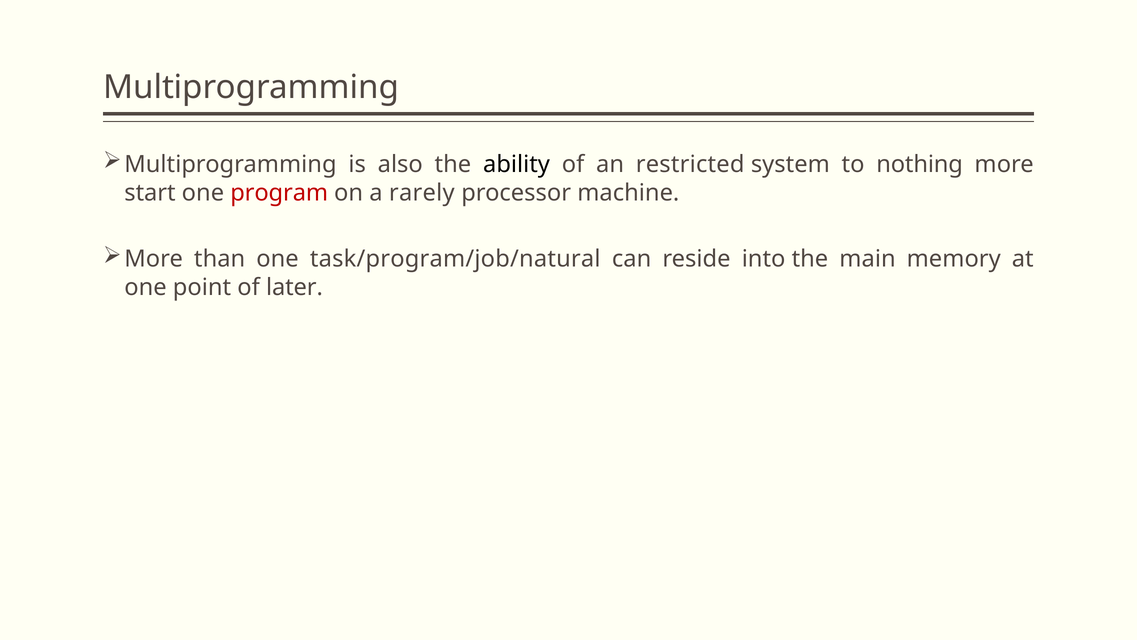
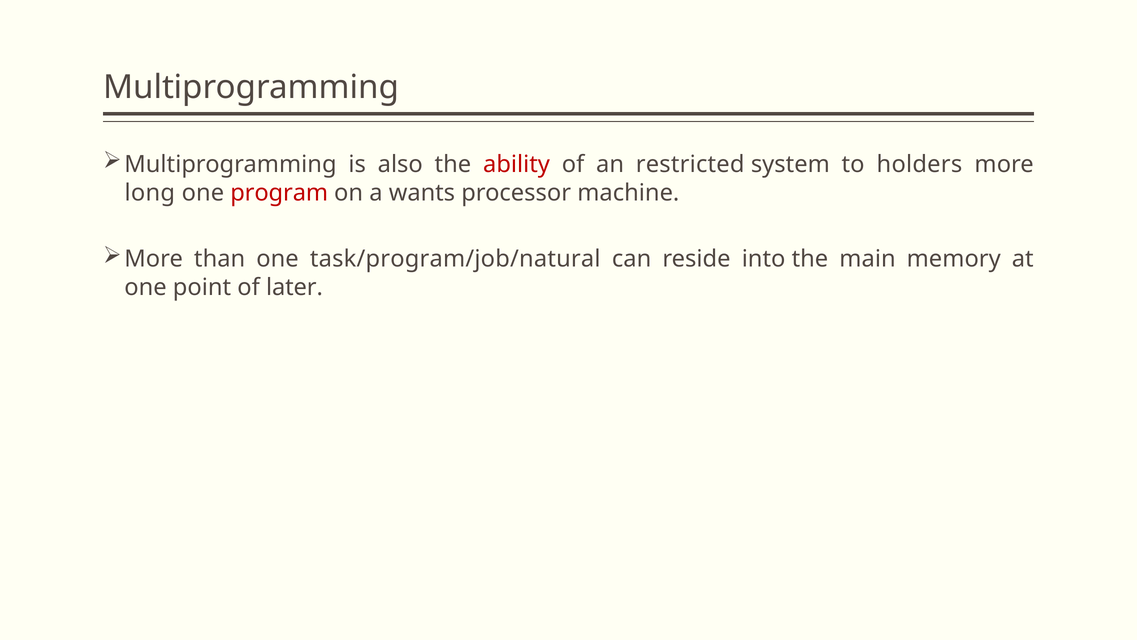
ability colour: black -> red
nothing: nothing -> holders
start: start -> long
rarely: rarely -> wants
